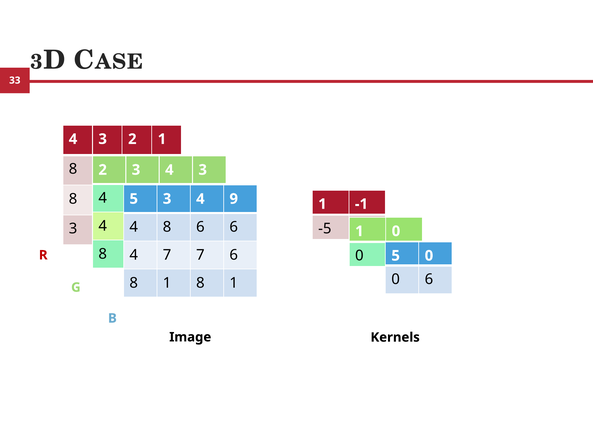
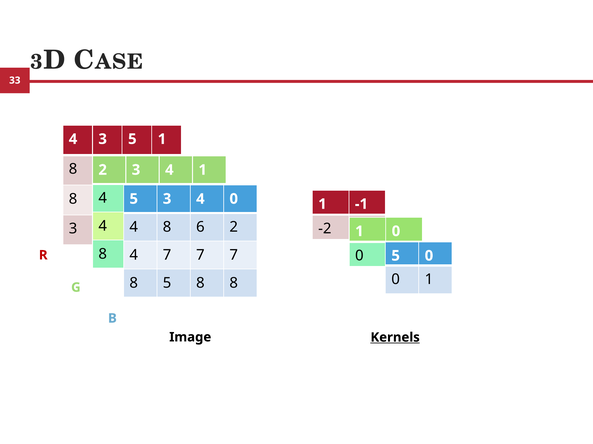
4 3 2: 2 -> 5
3 at (203, 170): 3 -> 1
9 at (234, 199): 9 -> 0
6 at (234, 227): 6 -> 2
-5: -5 -> -2
6 at (234, 255): 6 -> 7
6 at (429, 280): 6 -> 1
1 at (167, 283): 1 -> 5
1 at (234, 283): 1 -> 8
Kernels underline: none -> present
